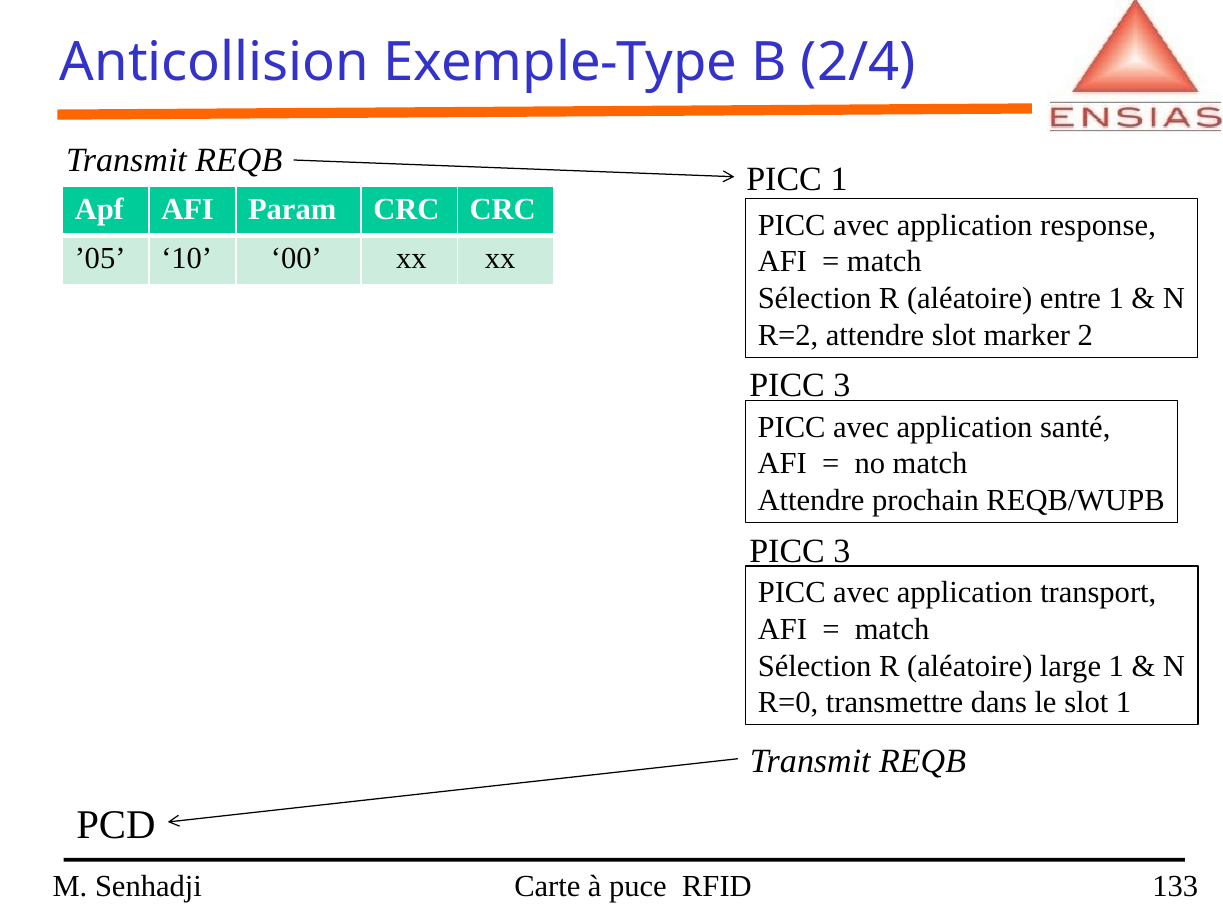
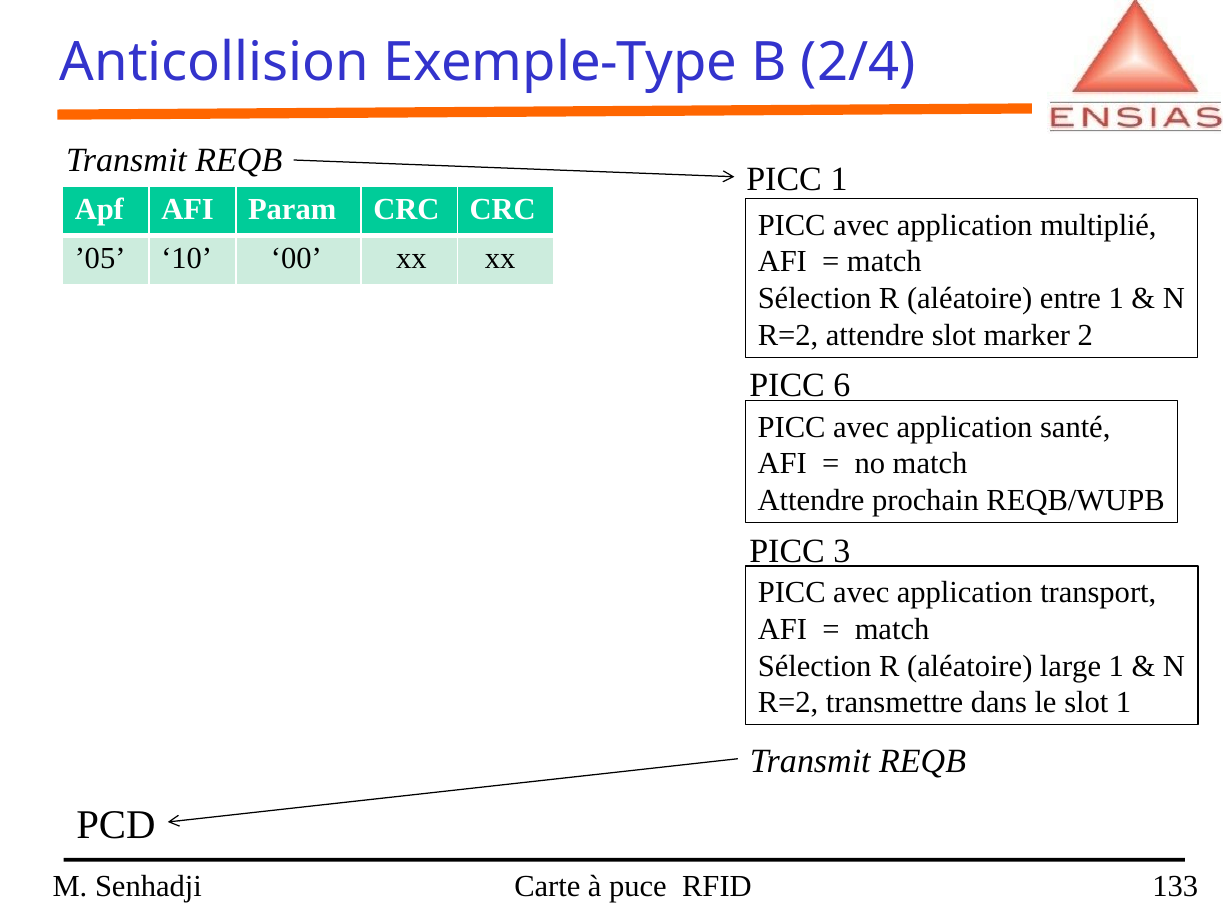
response: response -> multiplié
3 at (842, 386): 3 -> 6
R=0 at (788, 703): R=0 -> R=2
